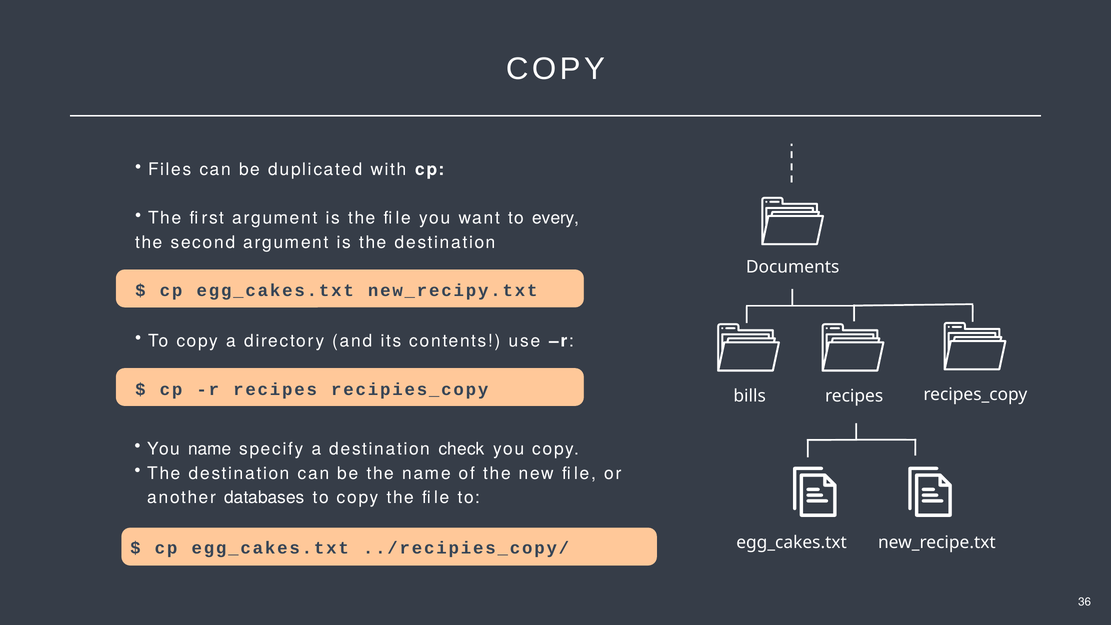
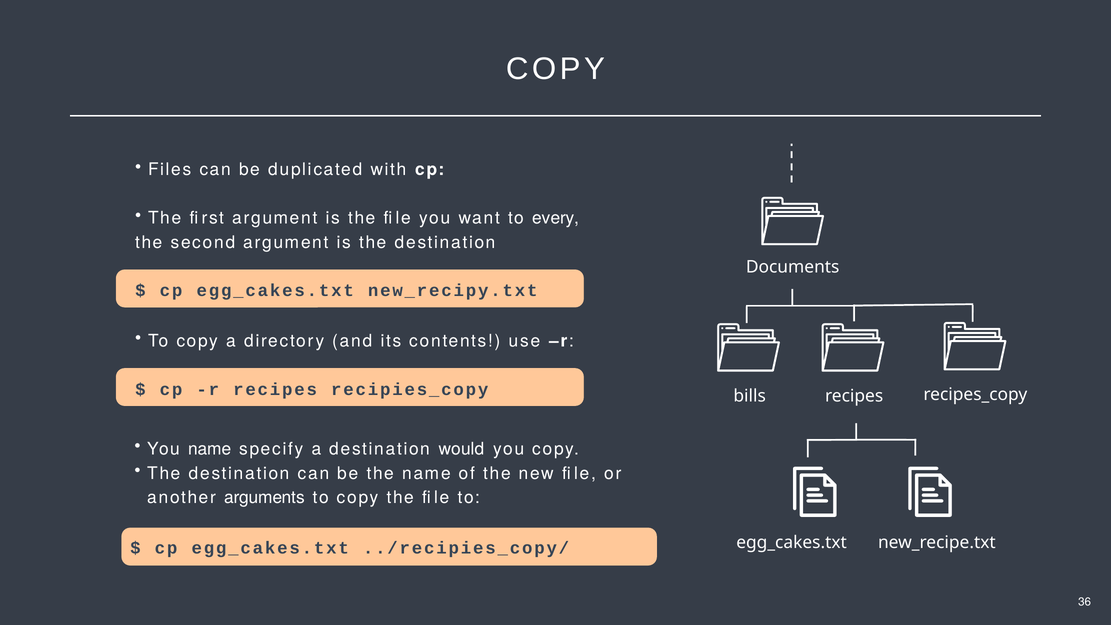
check: check -> would
databases: databases -> arguments
